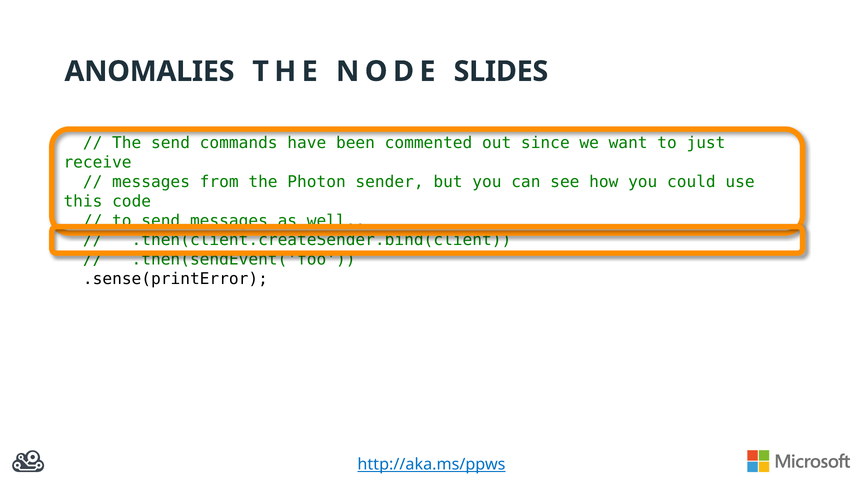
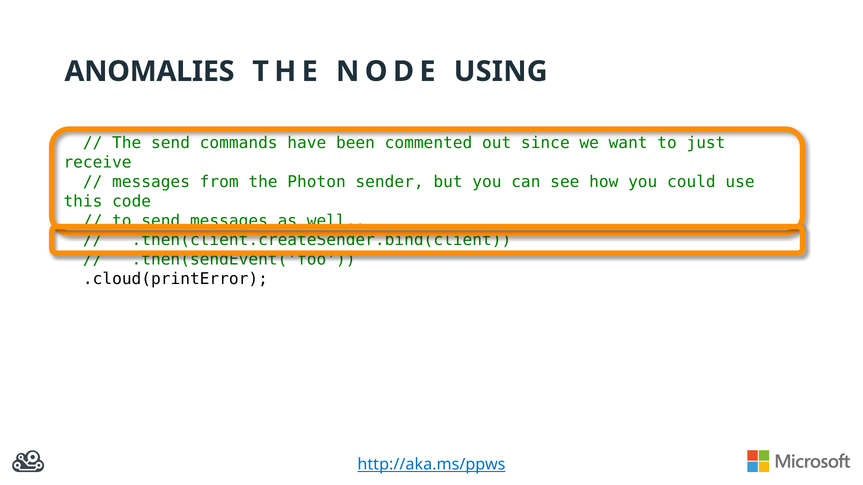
SLIDES: SLIDES -> USING
.sense(printError: .sense(printError -> .cloud(printError
